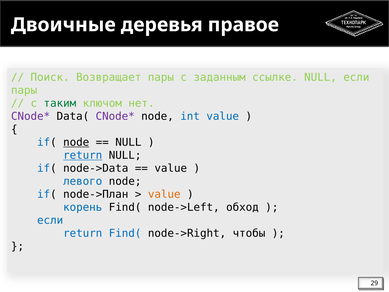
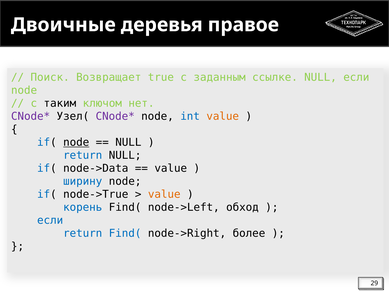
Возвращает пары: пары -> true
пары at (24, 90): пары -> node
таким colour: green -> black
Data(: Data( -> Узел(
value at (223, 116) colour: blue -> orange
return at (83, 155) underline: present -> none
левого: левого -> ширину
node->План: node->План -> node->True
чтобы: чтобы -> более
